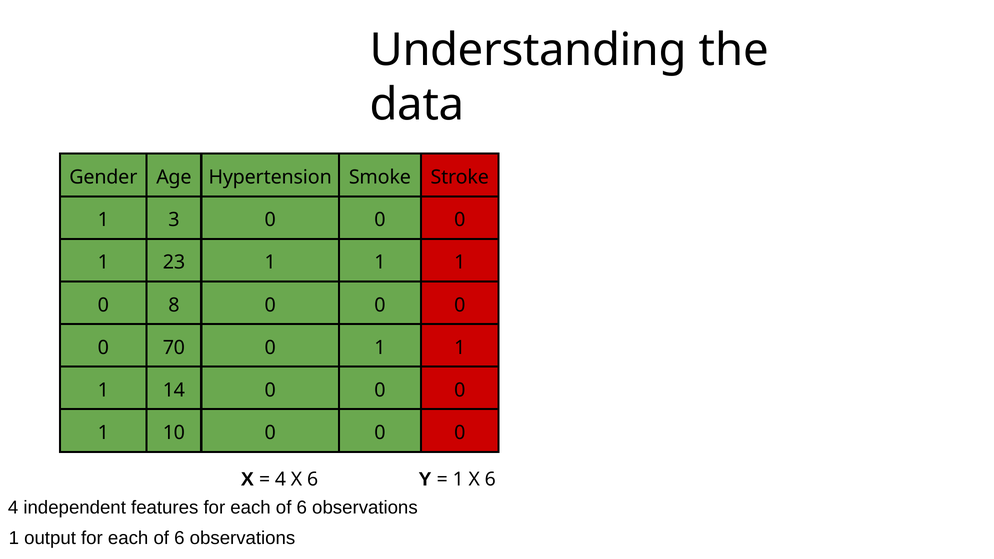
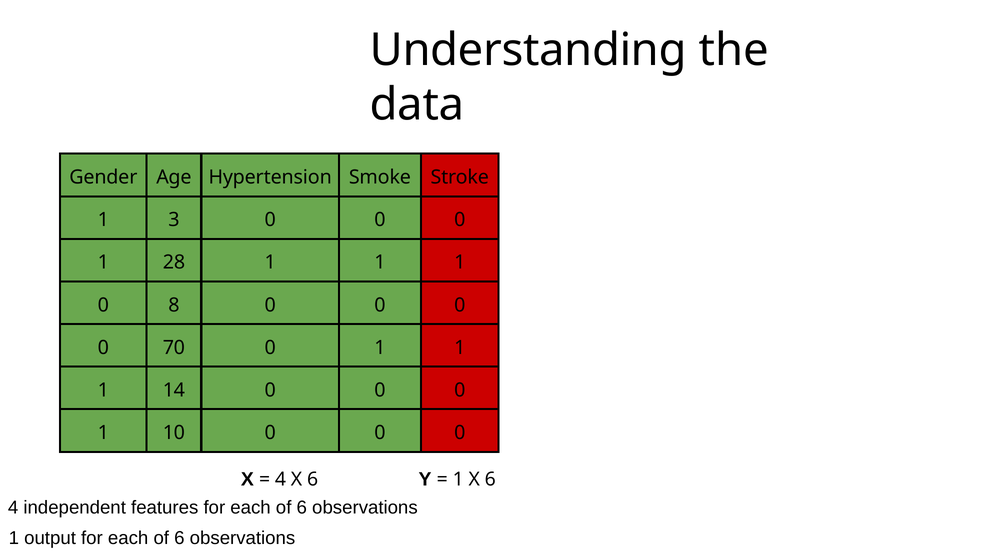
23: 23 -> 28
